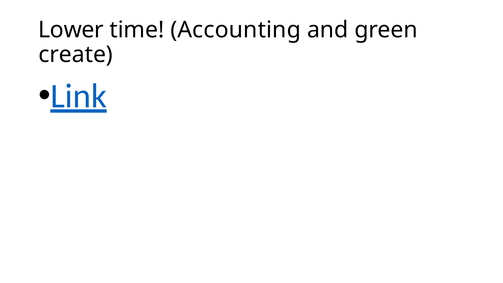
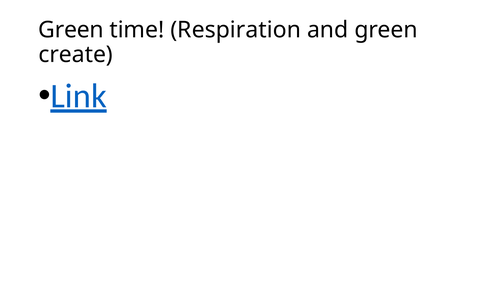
Lower at (71, 30): Lower -> Green
Accounting: Accounting -> Respiration
